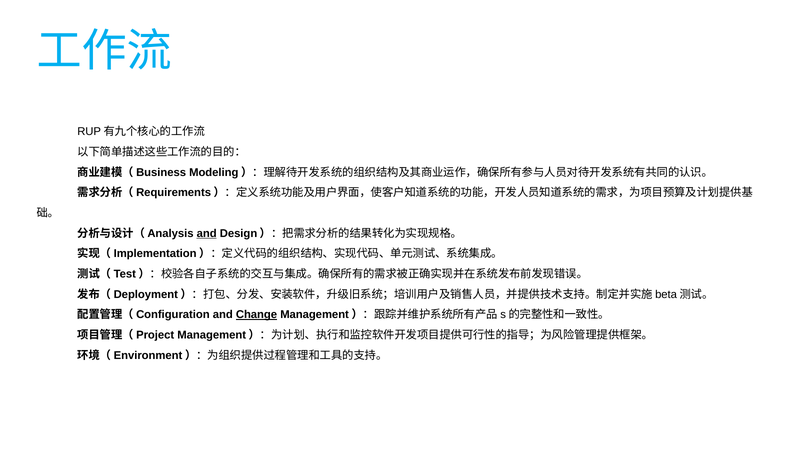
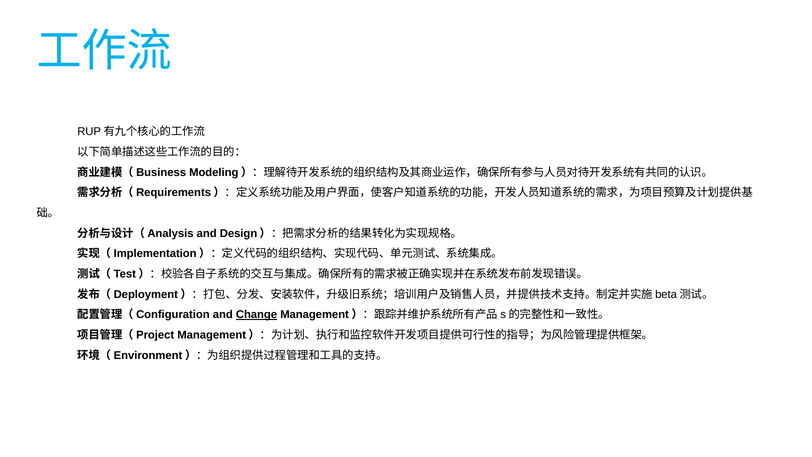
and at (207, 233) underline: present -> none
